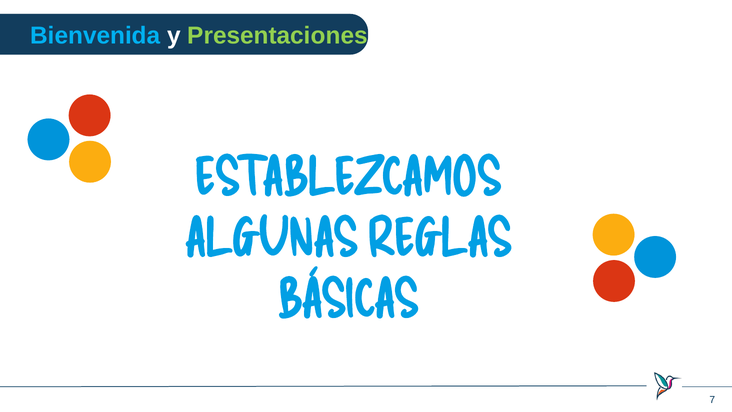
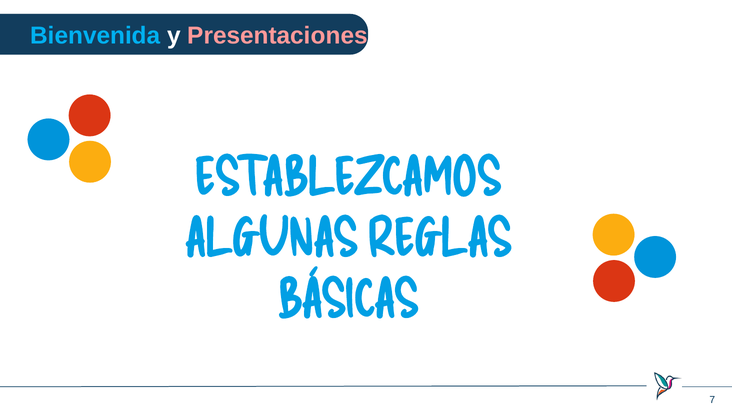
Presentaciones colour: light green -> pink
